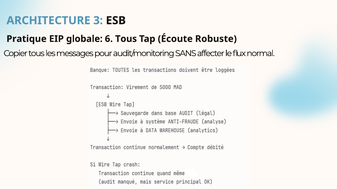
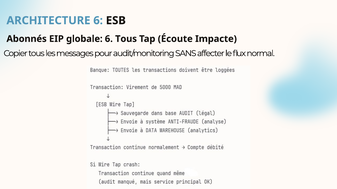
ARCHITECTURE 3: 3 -> 6
Pratique: Pratique -> Abonnés
Robuste: Robuste -> Impacte
